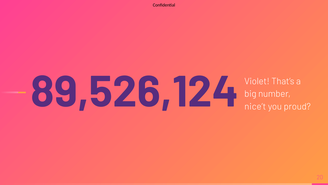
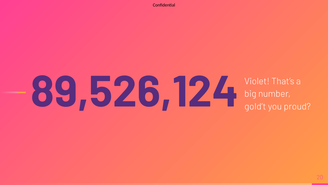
nice’t: nice’t -> gold’t
